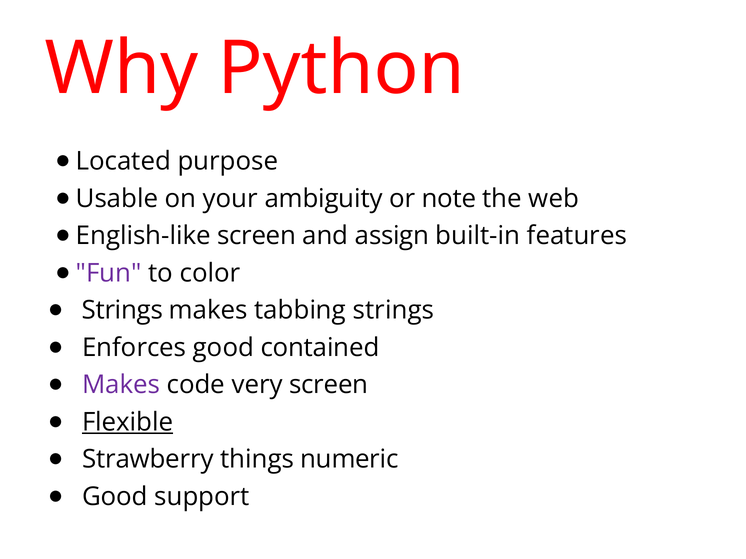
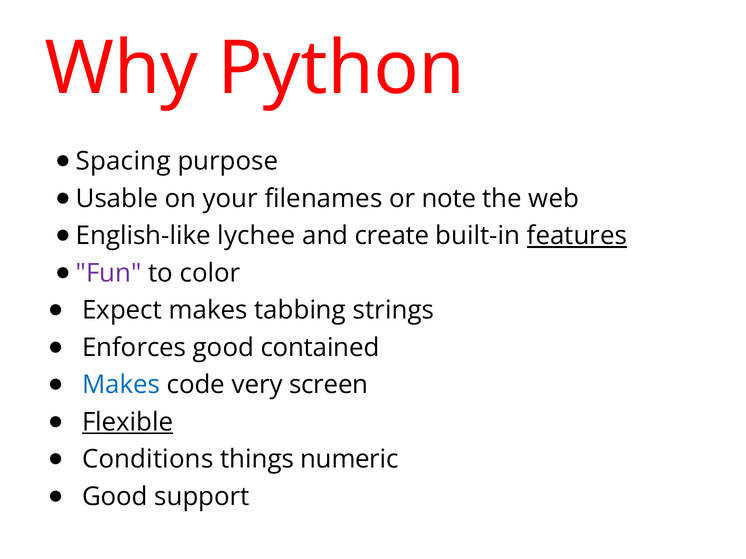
Located: Located -> Spacing
ambiguity: ambiguity -> filenames
English-like screen: screen -> lychee
assign: assign -> create
features underline: none -> present
Strings at (122, 311): Strings -> Expect
Makes at (121, 385) colour: purple -> blue
Strawberry: Strawberry -> Conditions
